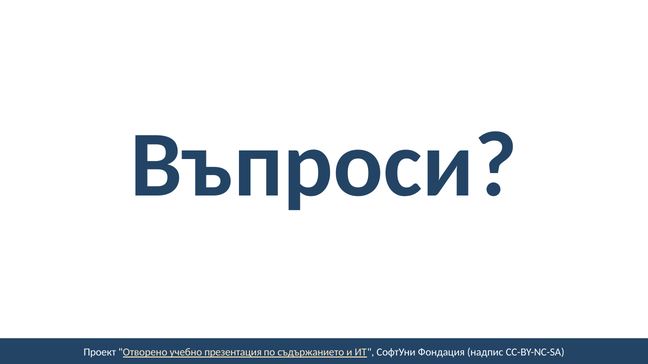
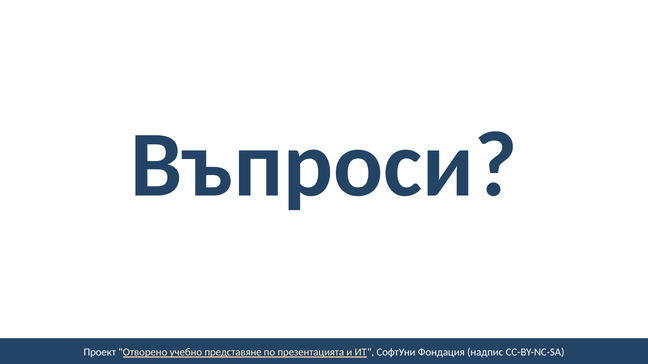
презентация: презентация -> представяне
съдържанието: съдържанието -> презентацията
